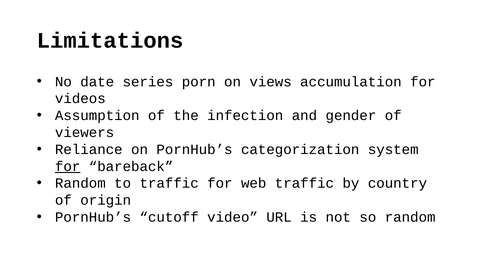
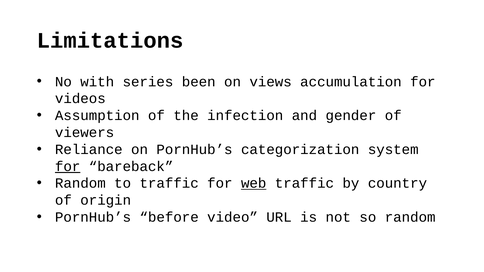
date: date -> with
porn: porn -> been
web underline: none -> present
cutoff: cutoff -> before
